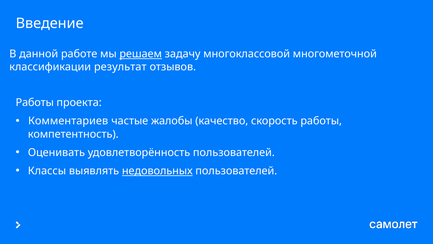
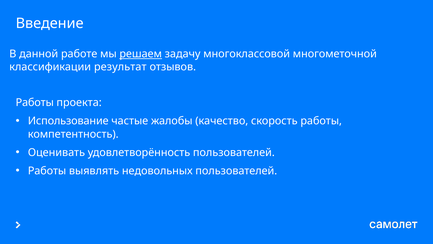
Комментариев: Комментариев -> Использование
Классы at (47, 171): Классы -> Работы
недовольных underline: present -> none
